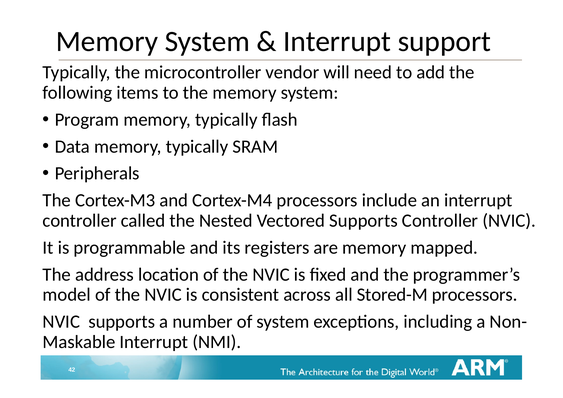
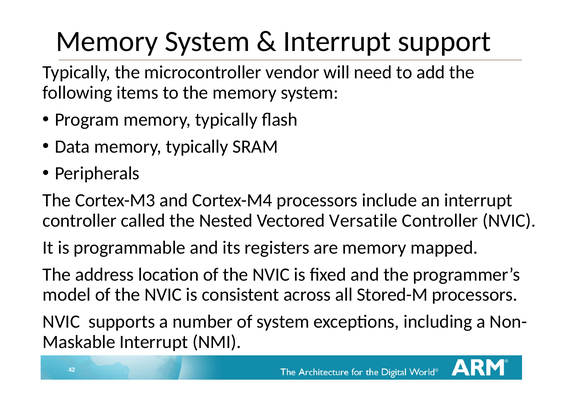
Vectored Supports: Supports -> Versatile
